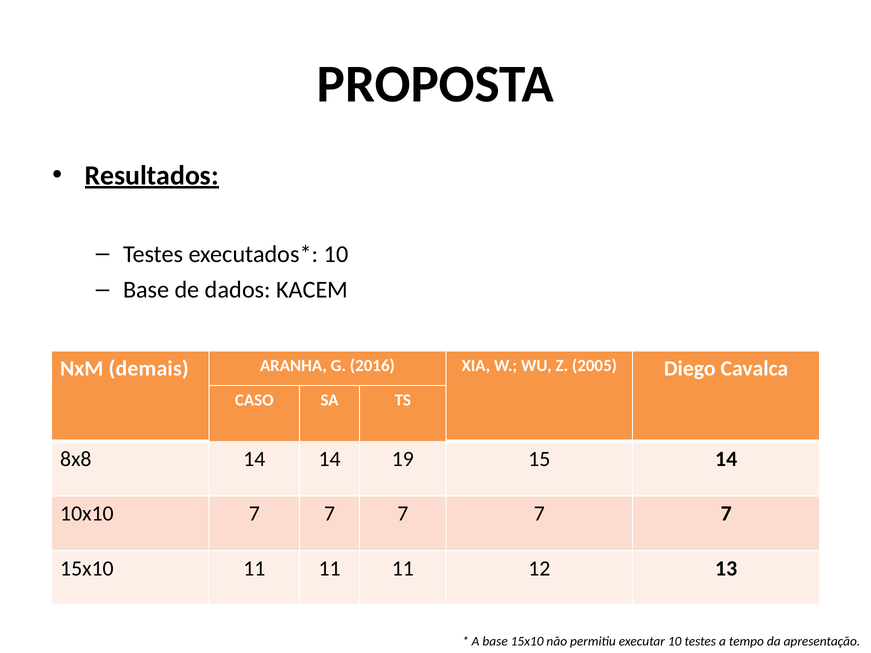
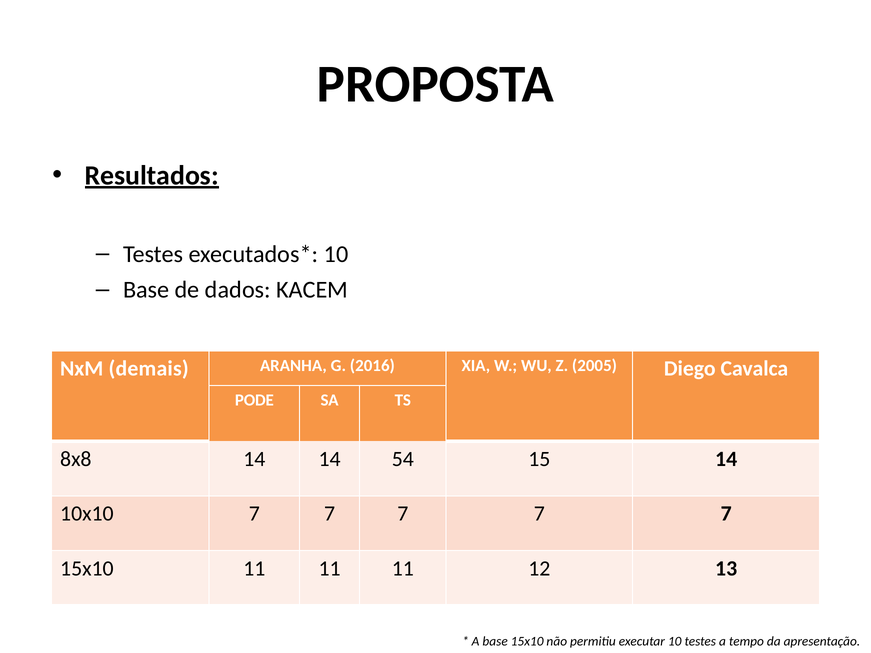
CASO: CASO -> PODE
19: 19 -> 54
